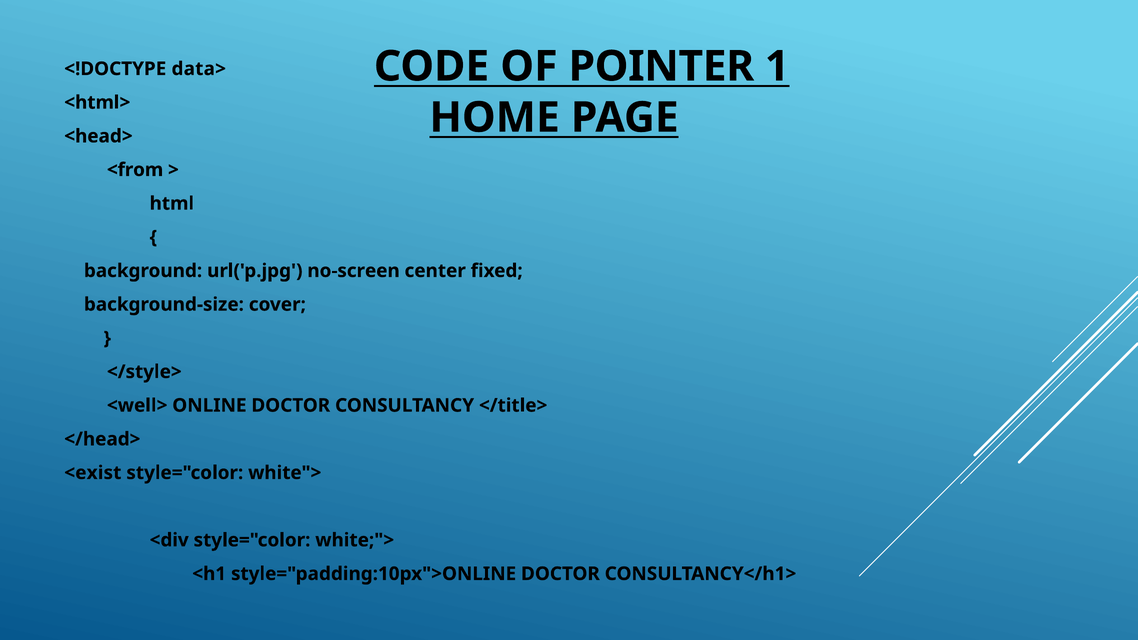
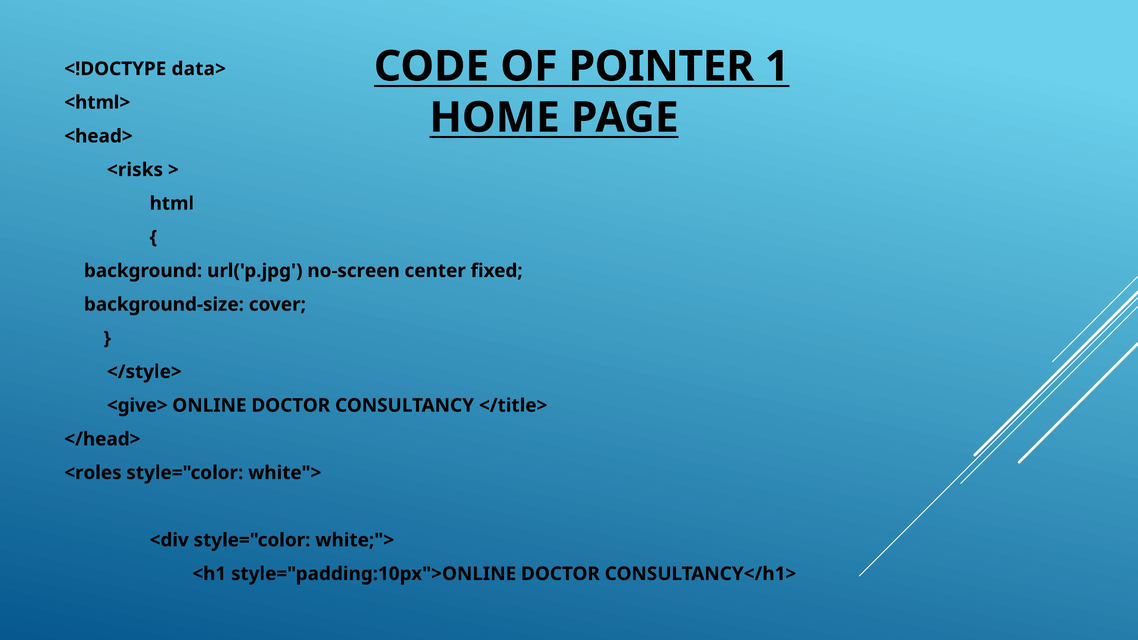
<from: <from -> <risks
<well>: <well> -> <give>
<exist: <exist -> <roles
